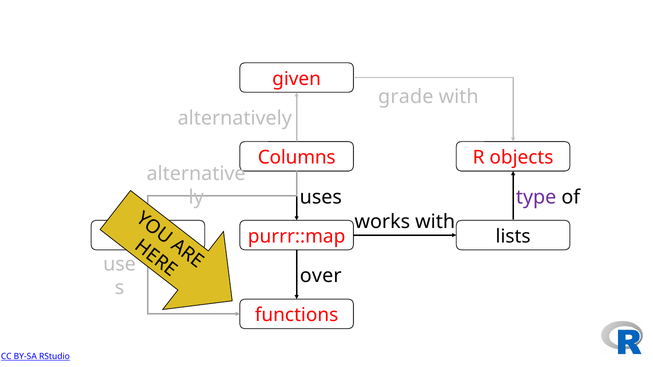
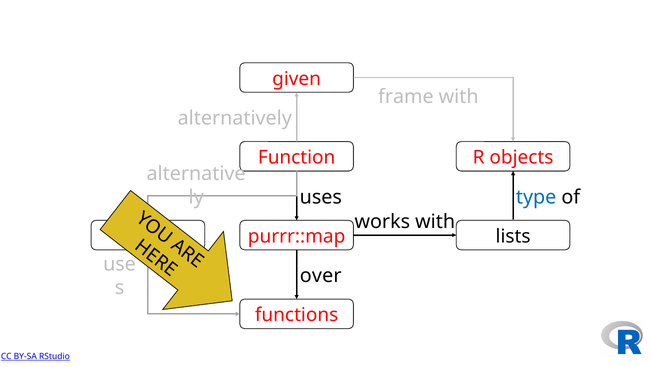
grade: grade -> frame
Columns: Columns -> Function
type colour: purple -> blue
